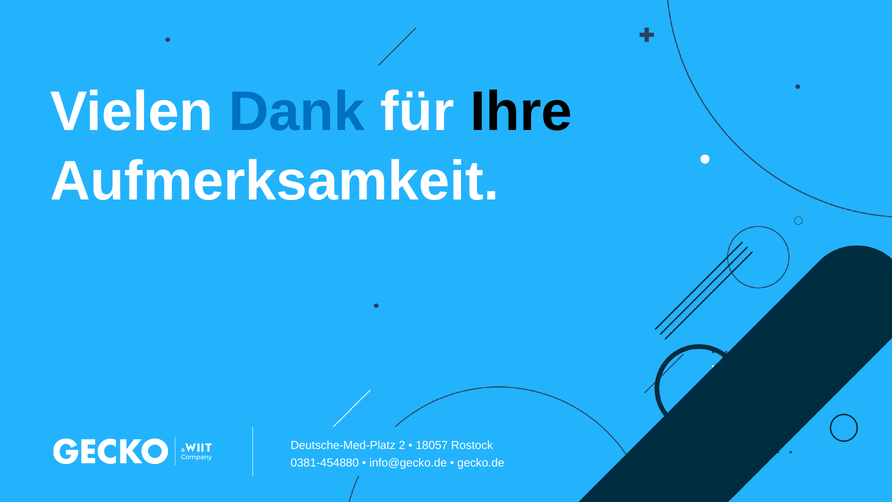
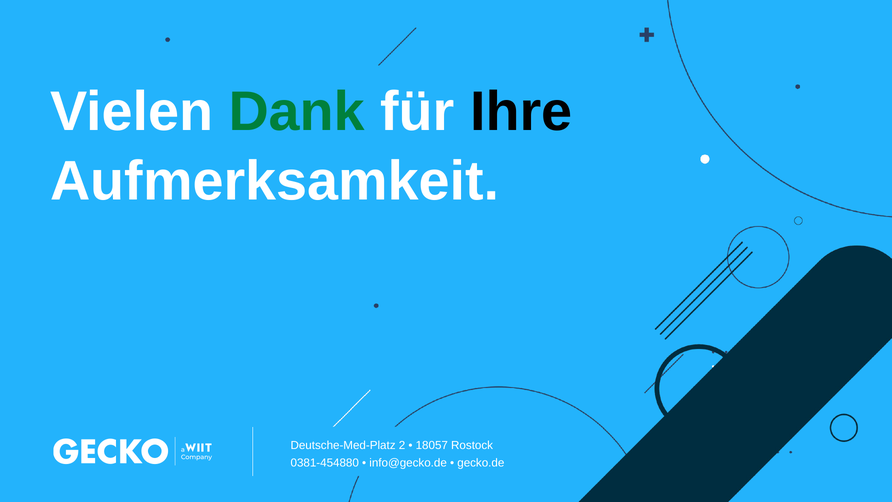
Dank colour: blue -> green
